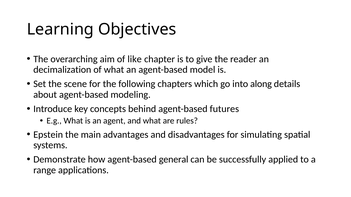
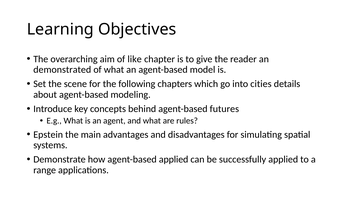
decimalization: decimalization -> demonstrated
along: along -> cities
agent-based general: general -> applied
